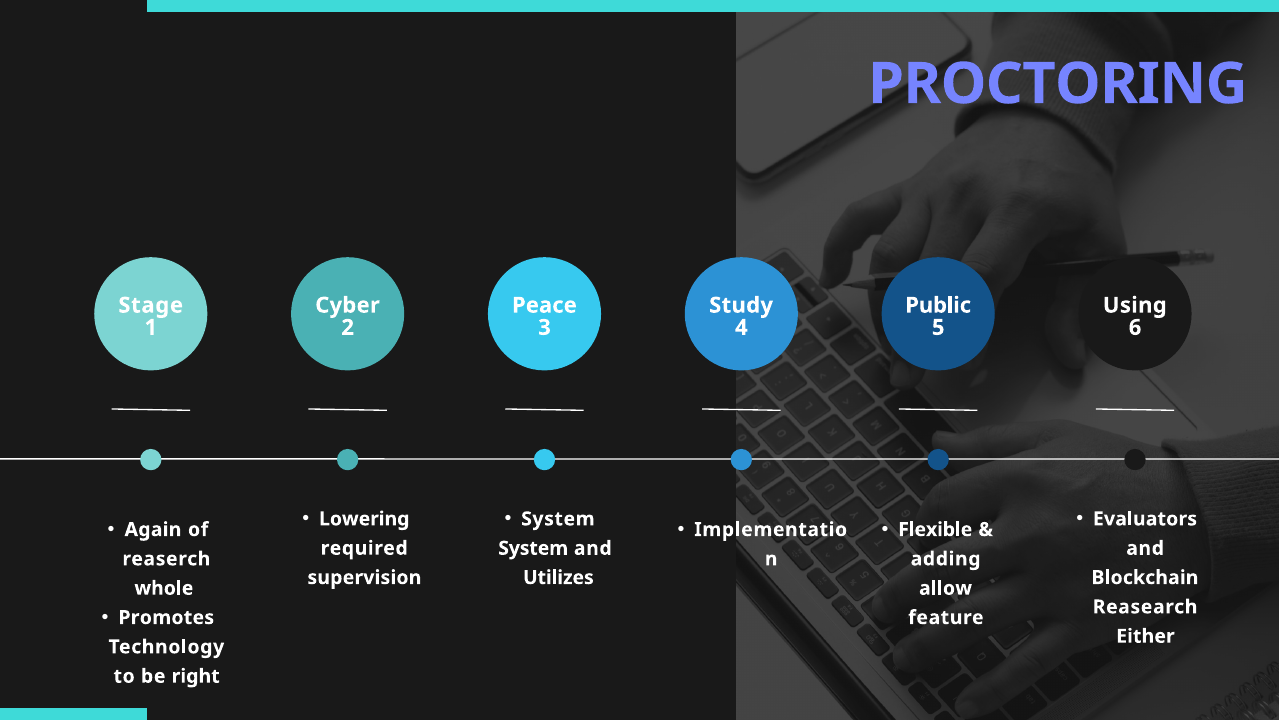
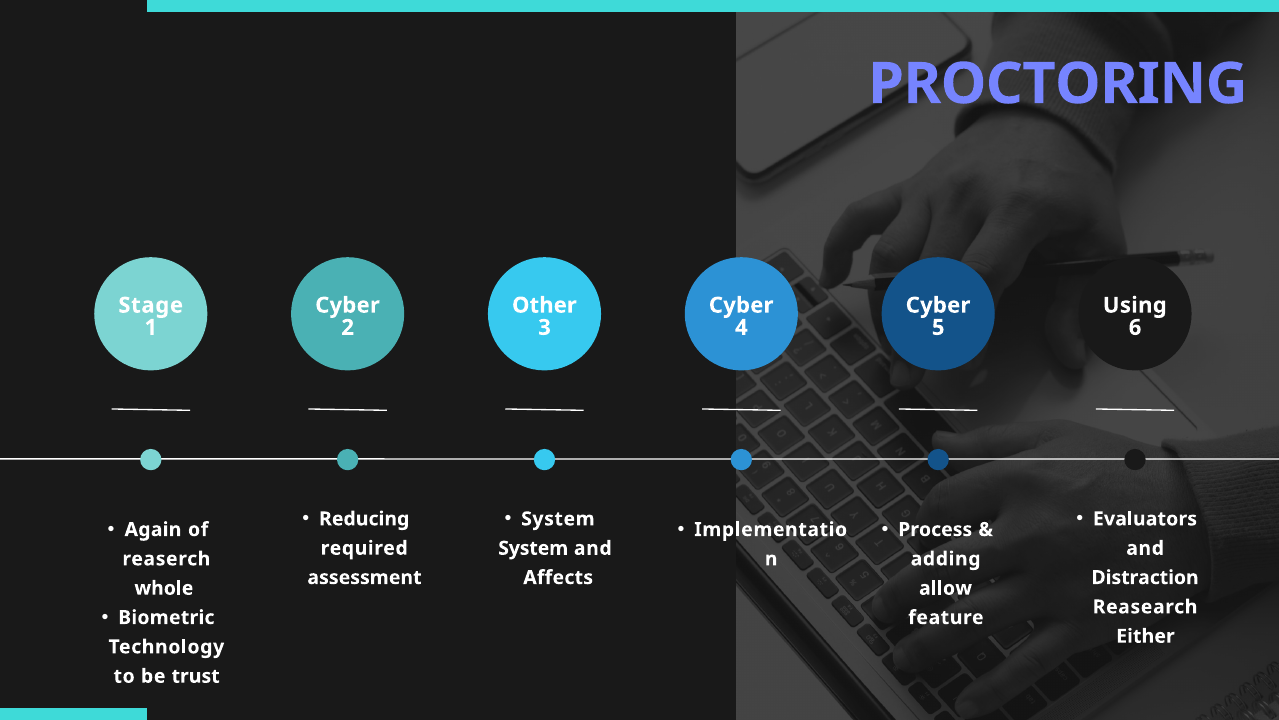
Peace: Peace -> Other
Study at (741, 305): Study -> Cyber
Public at (938, 305): Public -> Cyber
Lowering: Lowering -> Reducing
Flexible: Flexible -> Process
supervision: supervision -> assessment
Utilizes: Utilizes -> Affects
Blockchain: Blockchain -> Distraction
Promotes: Promotes -> Biometric
right: right -> trust
